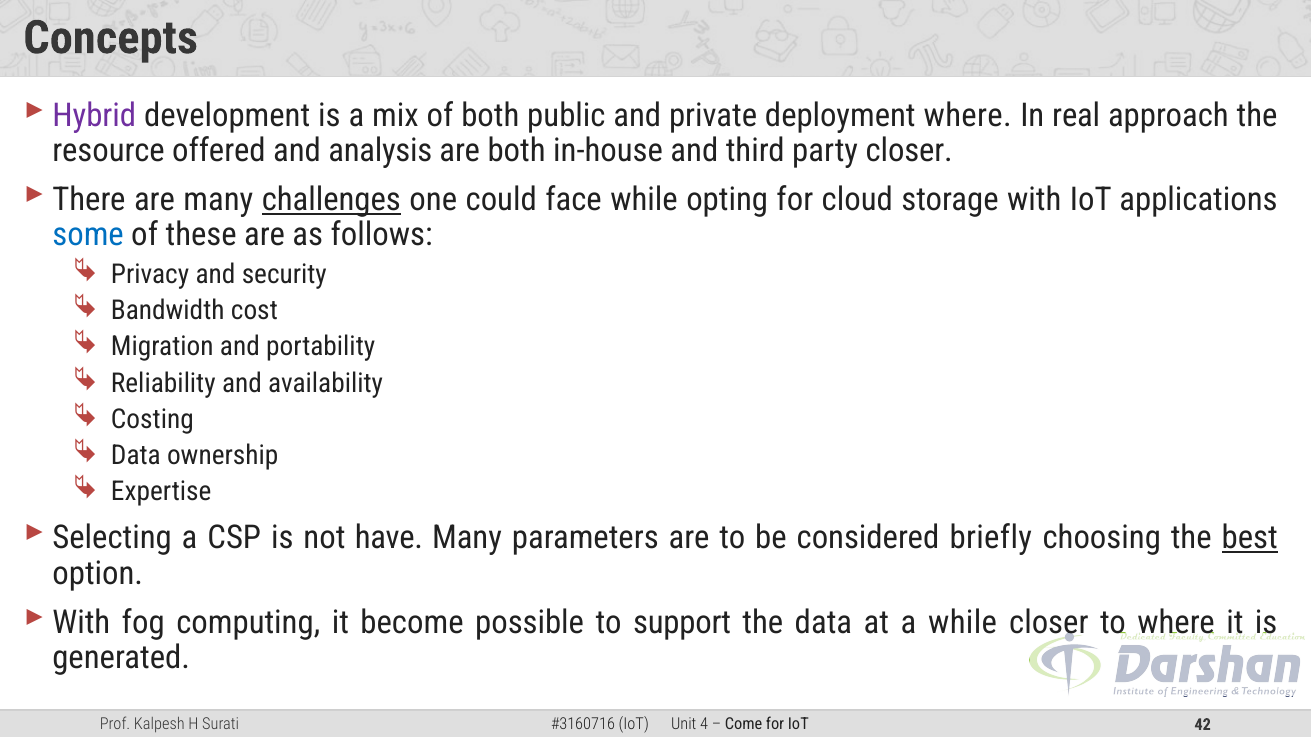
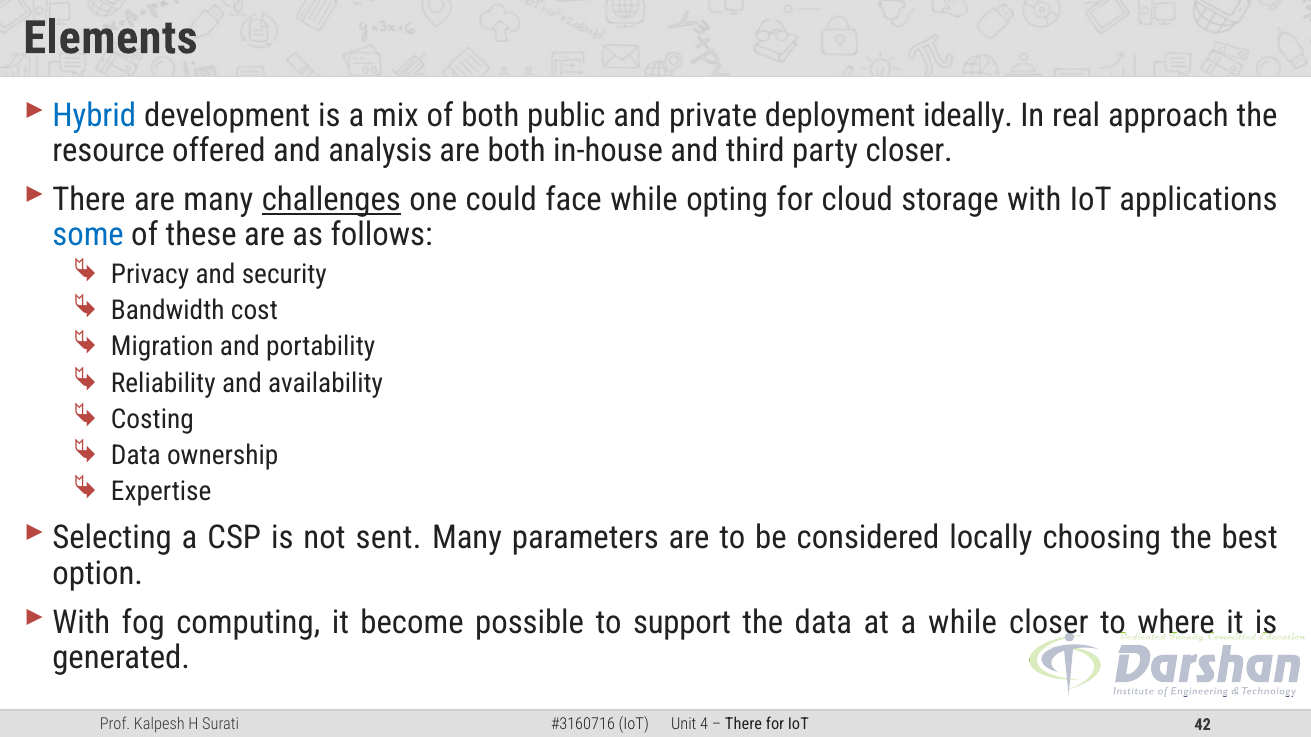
Concepts: Concepts -> Elements
Hybrid colour: purple -> blue
deployment where: where -> ideally
have: have -> sent
briefly: briefly -> locally
best underline: present -> none
Come at (744, 725): Come -> There
